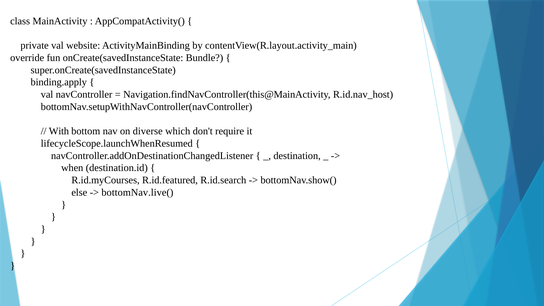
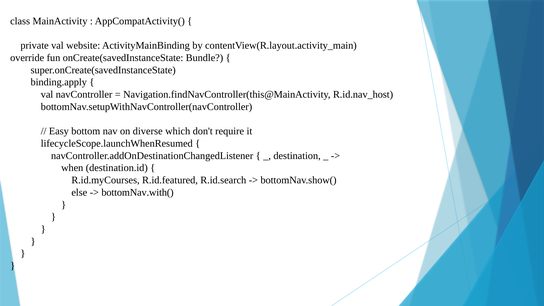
With: With -> Easy
bottomNav.live(: bottomNav.live( -> bottomNav.with(
